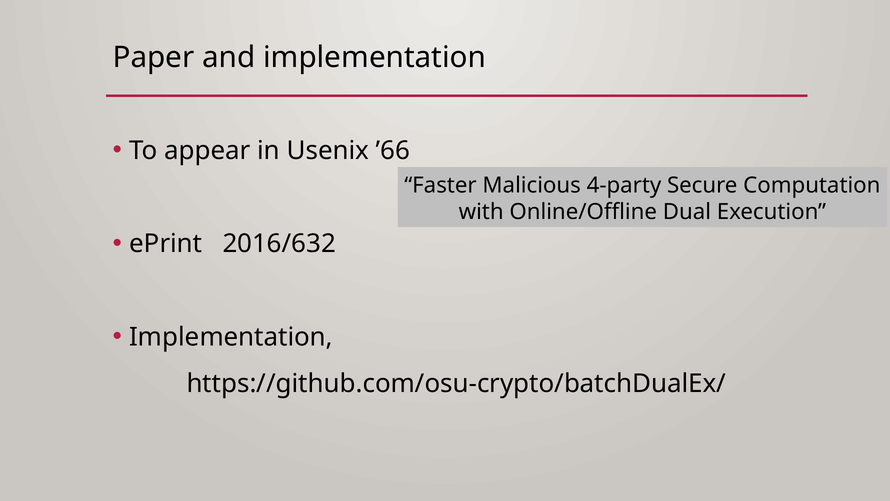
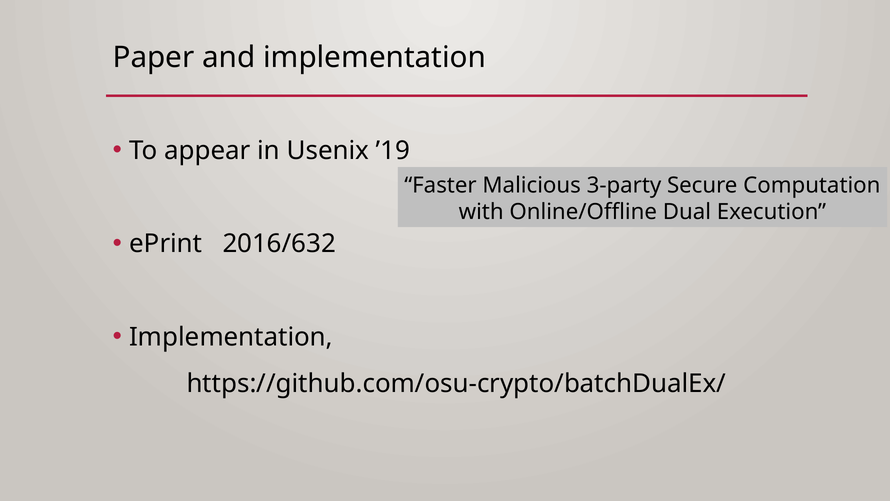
’66: ’66 -> ’19
4-party: 4-party -> 3-party
